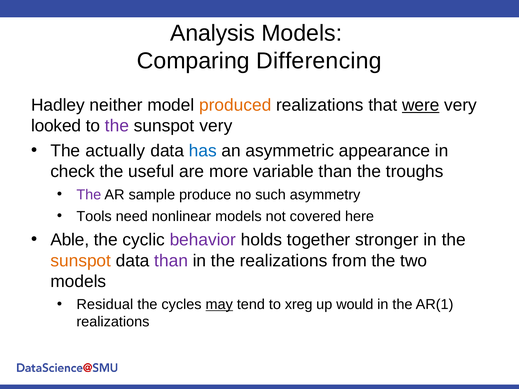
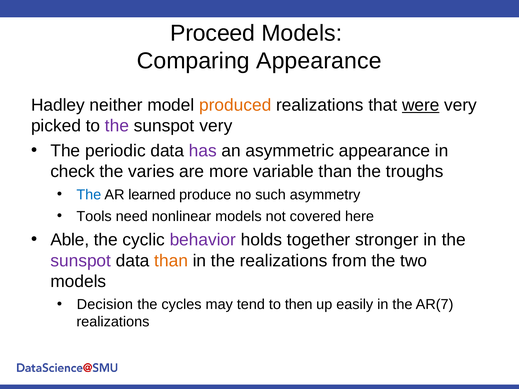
Analysis: Analysis -> Proceed
Comparing Differencing: Differencing -> Appearance
looked: looked -> picked
actually: actually -> periodic
has colour: blue -> purple
useful: useful -> varies
The at (89, 195) colour: purple -> blue
sample: sample -> learned
sunspot at (81, 261) colour: orange -> purple
than at (171, 261) colour: purple -> orange
Residual: Residual -> Decision
may underline: present -> none
xreg: xreg -> then
would: would -> easily
AR(1: AR(1 -> AR(7
